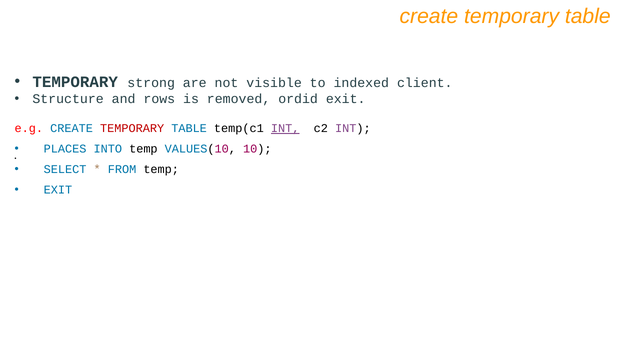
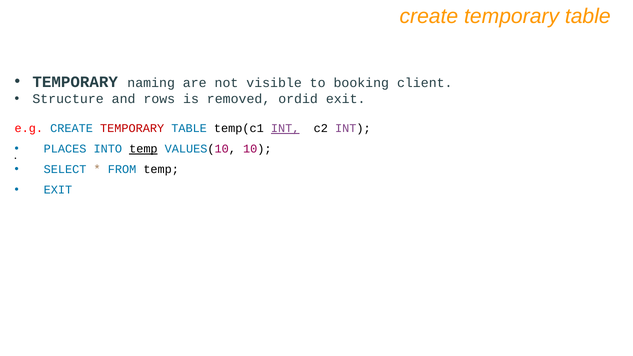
strong: strong -> naming
indexed: indexed -> booking
temp at (143, 149) underline: none -> present
